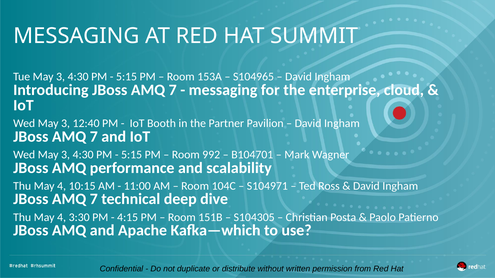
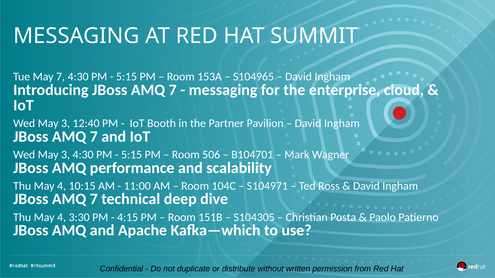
Tue May 3: 3 -> 7
992: 992 -> 506
